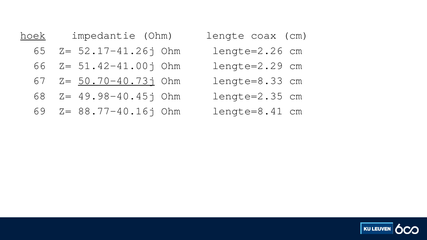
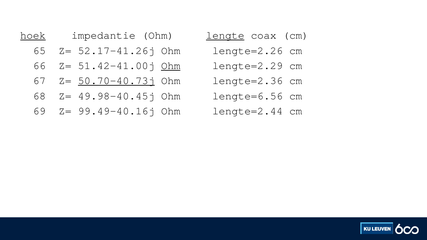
lengte underline: none -> present
Ohm at (171, 66) underline: none -> present
lengte=8.33: lengte=8.33 -> lengte=2.36
lengte=2.35: lengte=2.35 -> lengte=6.56
88.77-40.16j: 88.77-40.16j -> 99.49-40.16j
lengte=8.41: lengte=8.41 -> lengte=2.44
